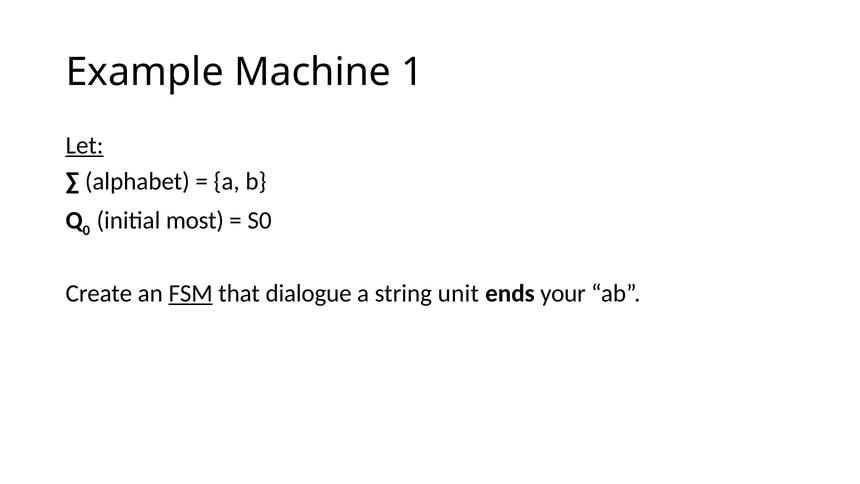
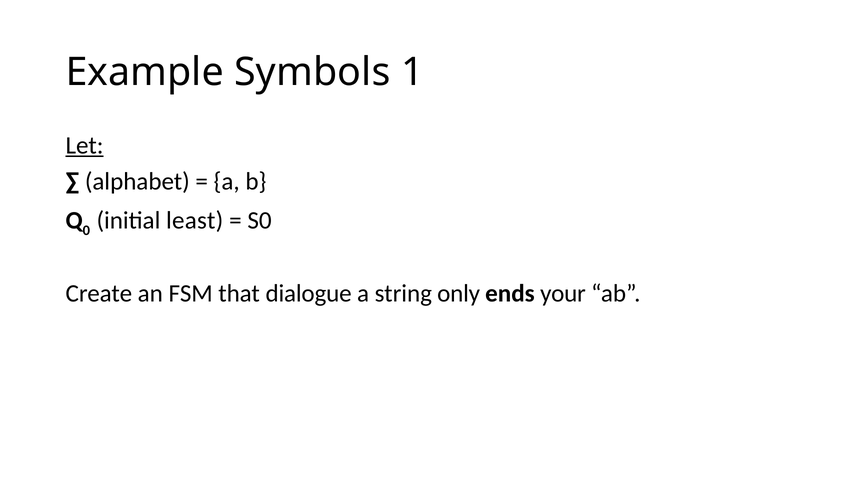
Machine: Machine -> Symbols
most: most -> least
FSM underline: present -> none
unit: unit -> only
